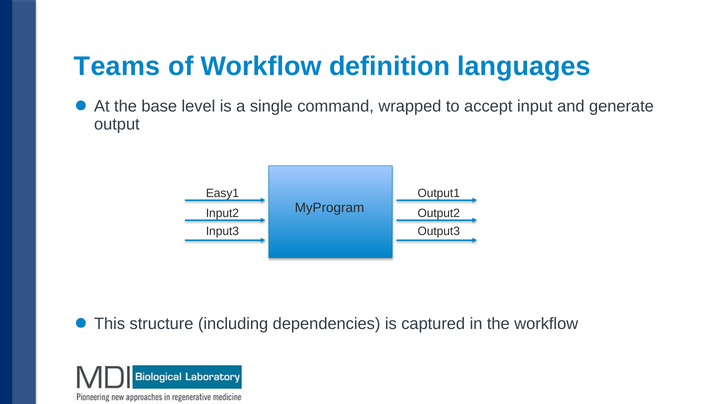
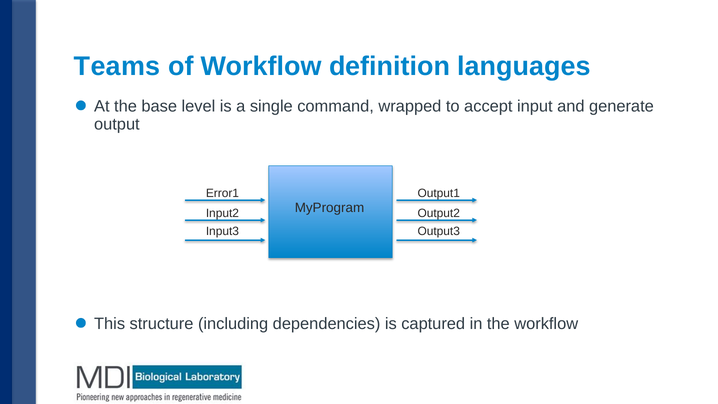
Easy1: Easy1 -> Error1
